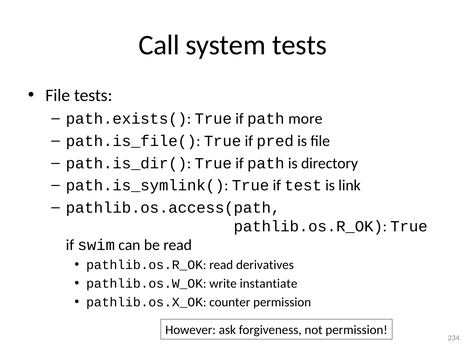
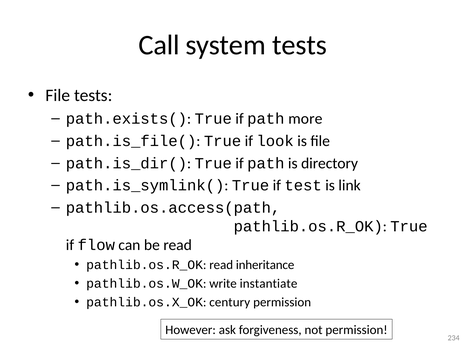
pred: pred -> look
swim: swim -> flow
derivatives: derivatives -> inheritance
counter: counter -> century
